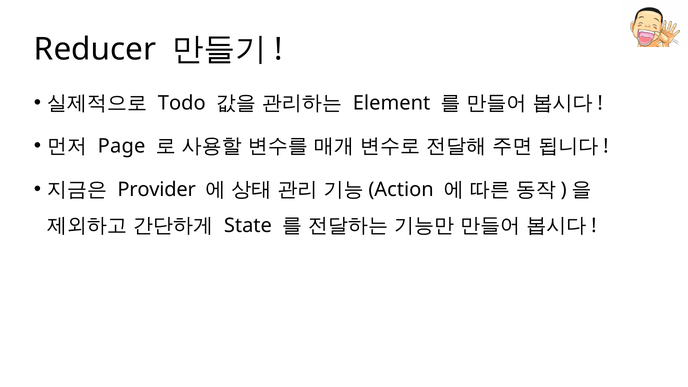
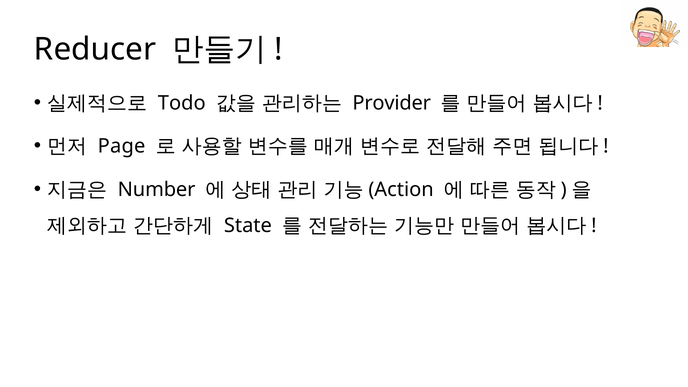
Element: Element -> Provider
Provider: Provider -> Number
